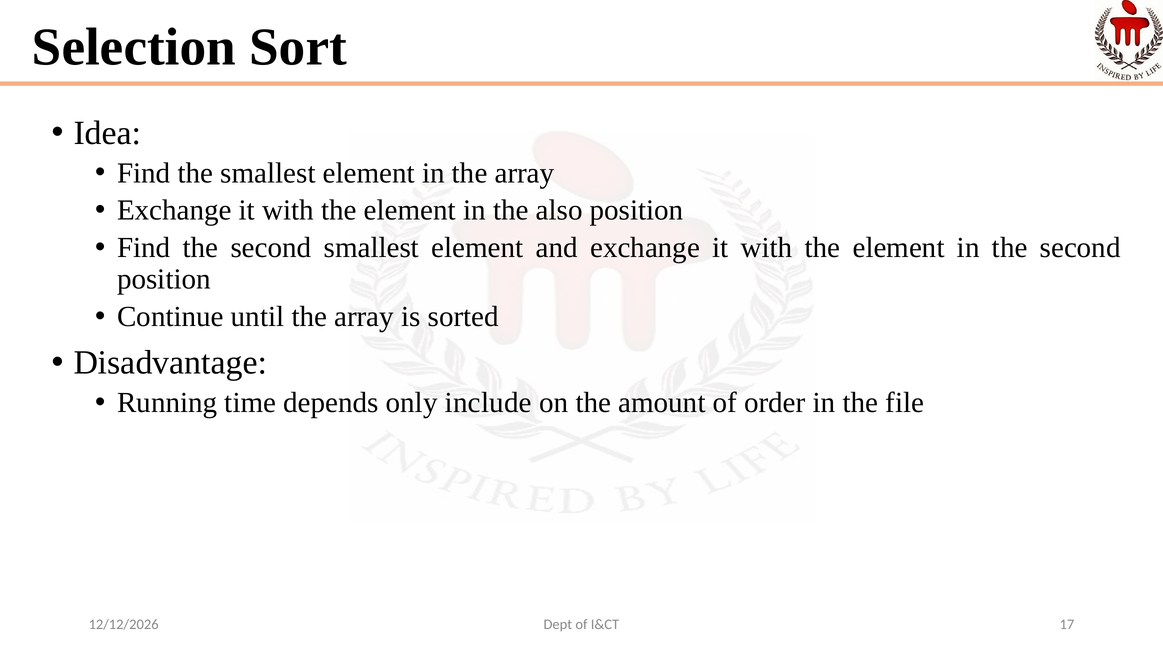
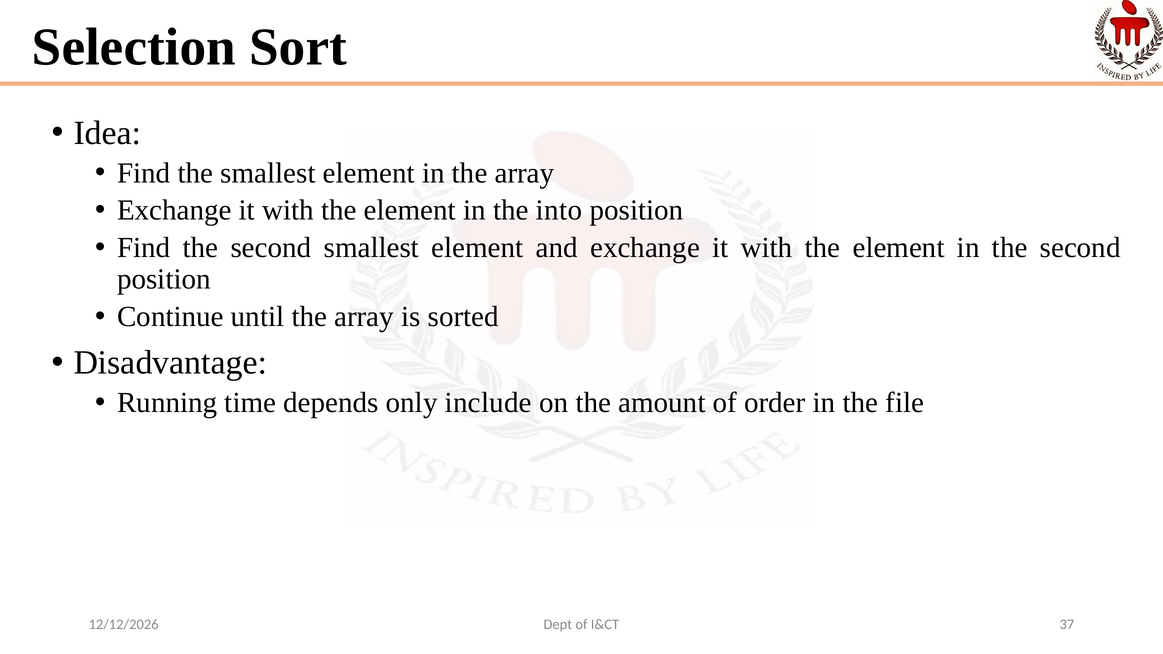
also: also -> into
17: 17 -> 37
